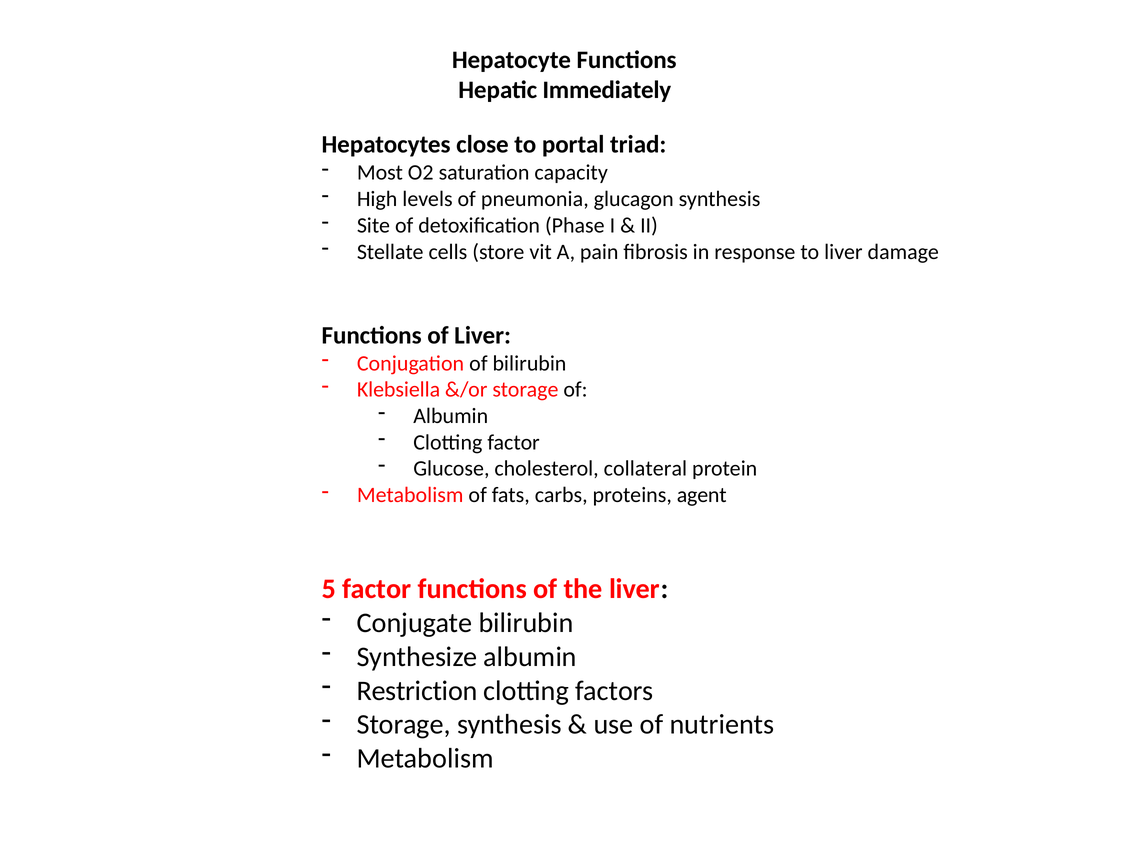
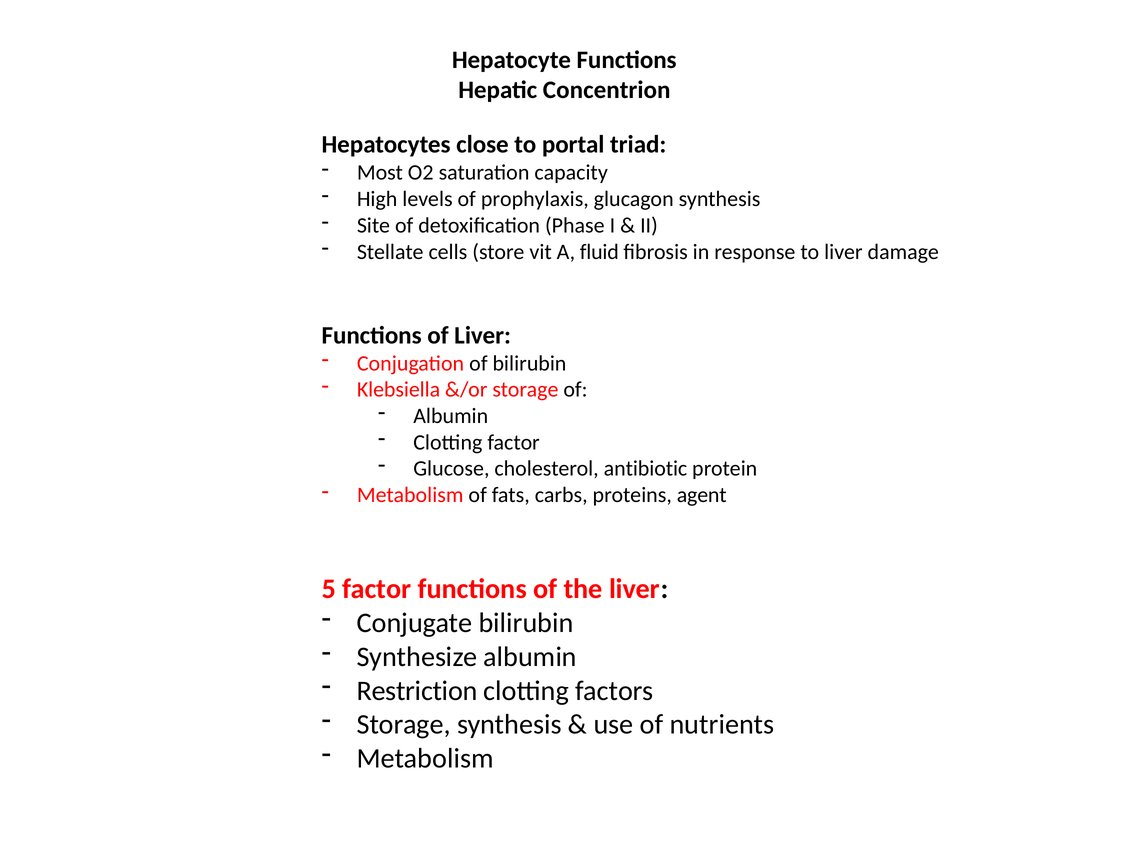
Immediately: Immediately -> Concentrion
pneumonia: pneumonia -> prophylaxis
pain: pain -> fluid
collateral: collateral -> antibiotic
